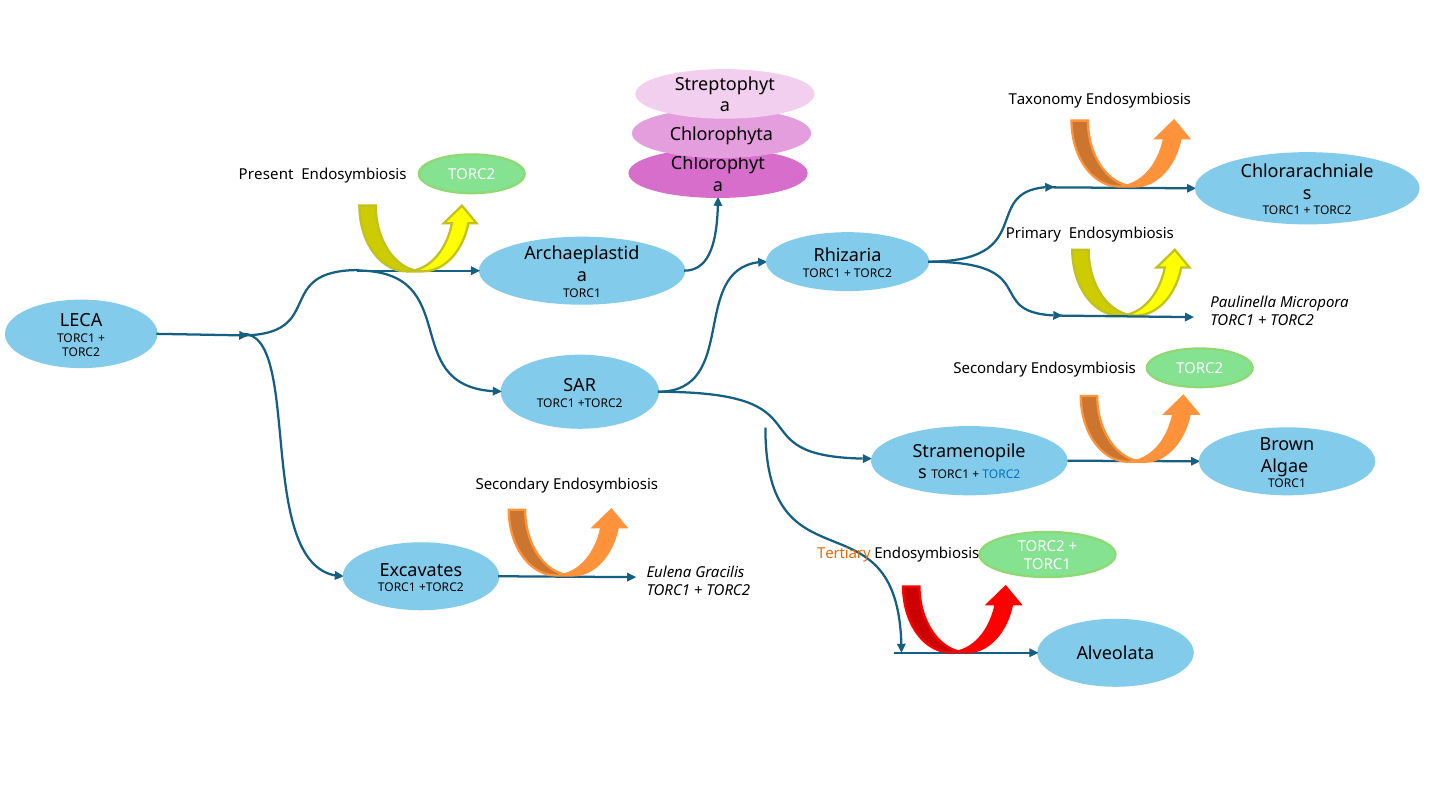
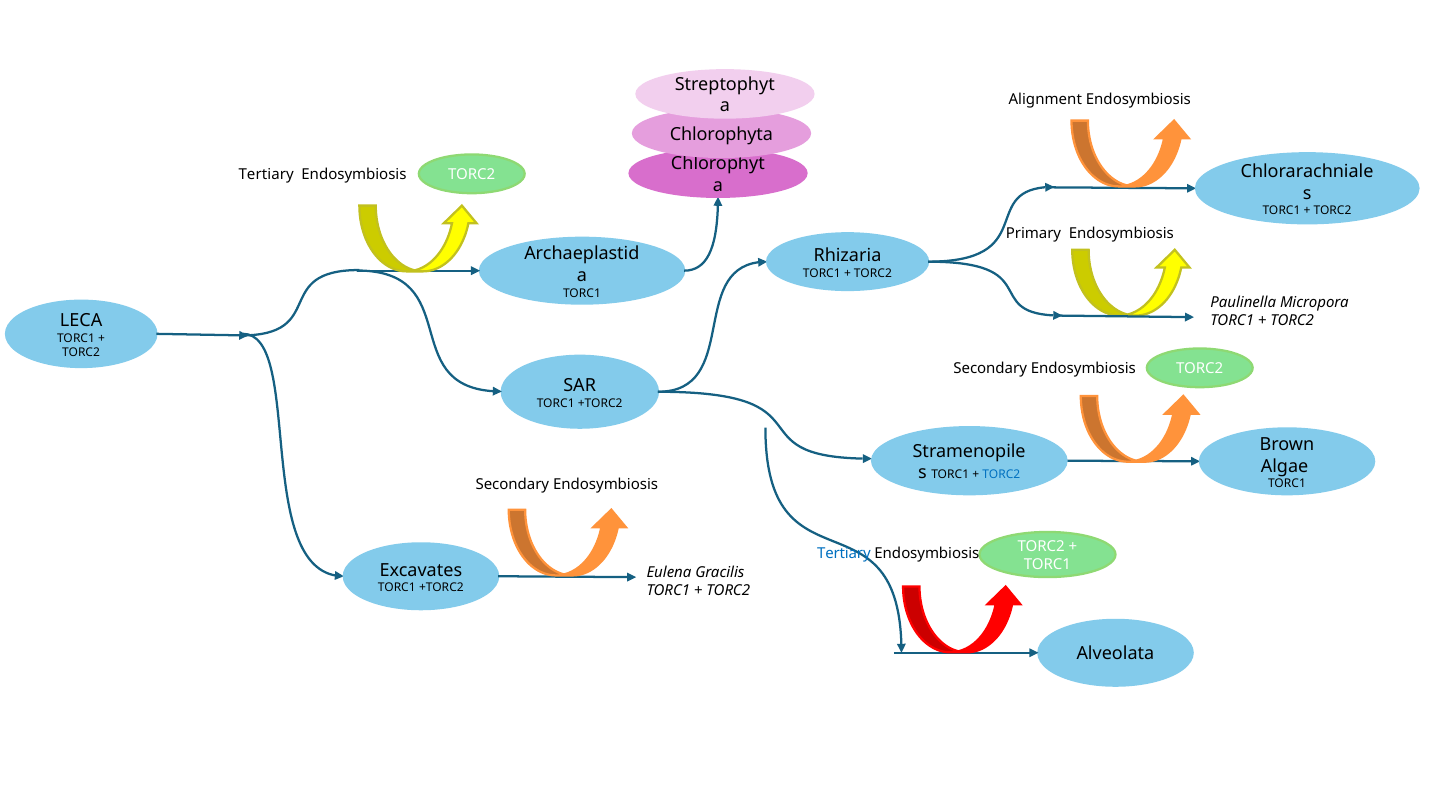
Taxonomy: Taxonomy -> Alignment
Present at (266, 174): Present -> Tertiary
Tertiary at (844, 553) colour: orange -> blue
